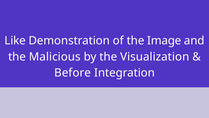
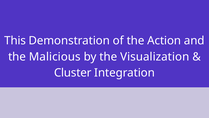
Like: Like -> This
Image: Image -> Action
Before: Before -> Cluster
